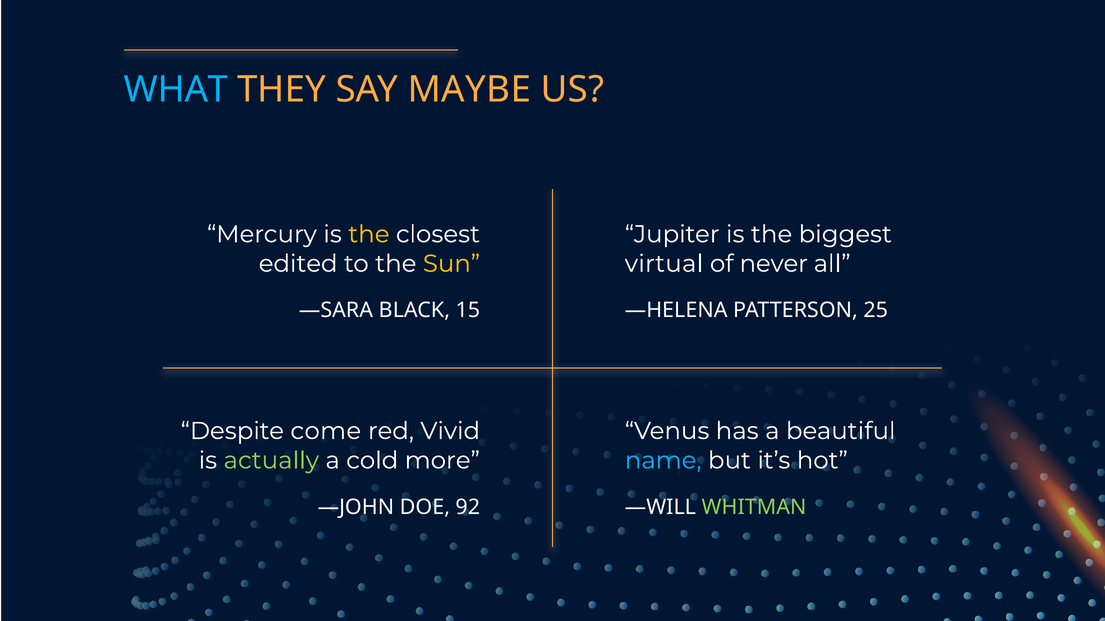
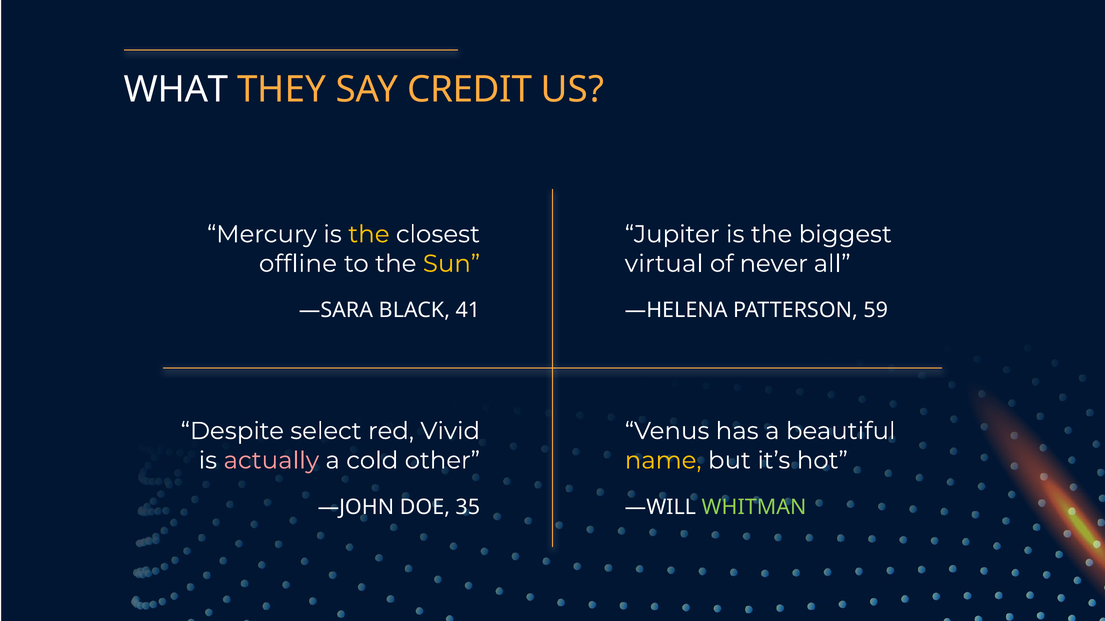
WHAT colour: light blue -> white
MAYBE: MAYBE -> CREDIT
edited: edited -> offline
15: 15 -> 41
25: 25 -> 59
come: come -> select
actually colour: light green -> pink
more: more -> other
name colour: light blue -> yellow
92: 92 -> 35
